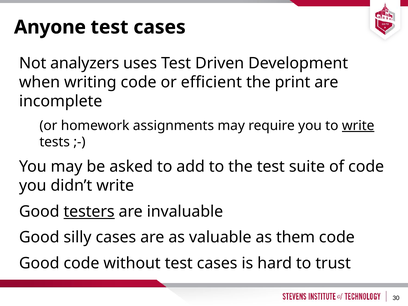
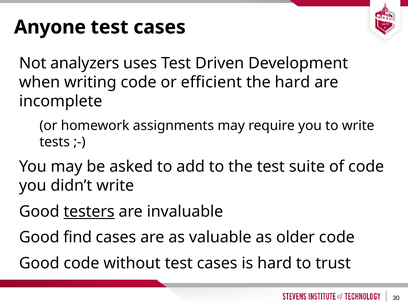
the print: print -> hard
write at (358, 126) underline: present -> none
silly: silly -> find
them: them -> older
